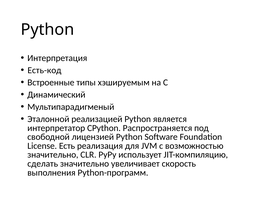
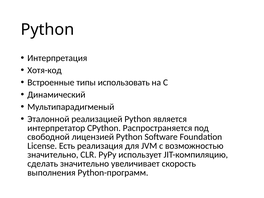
Есть-код: Есть-код -> Хотя-код
хэшируемым: хэшируемым -> использовать
